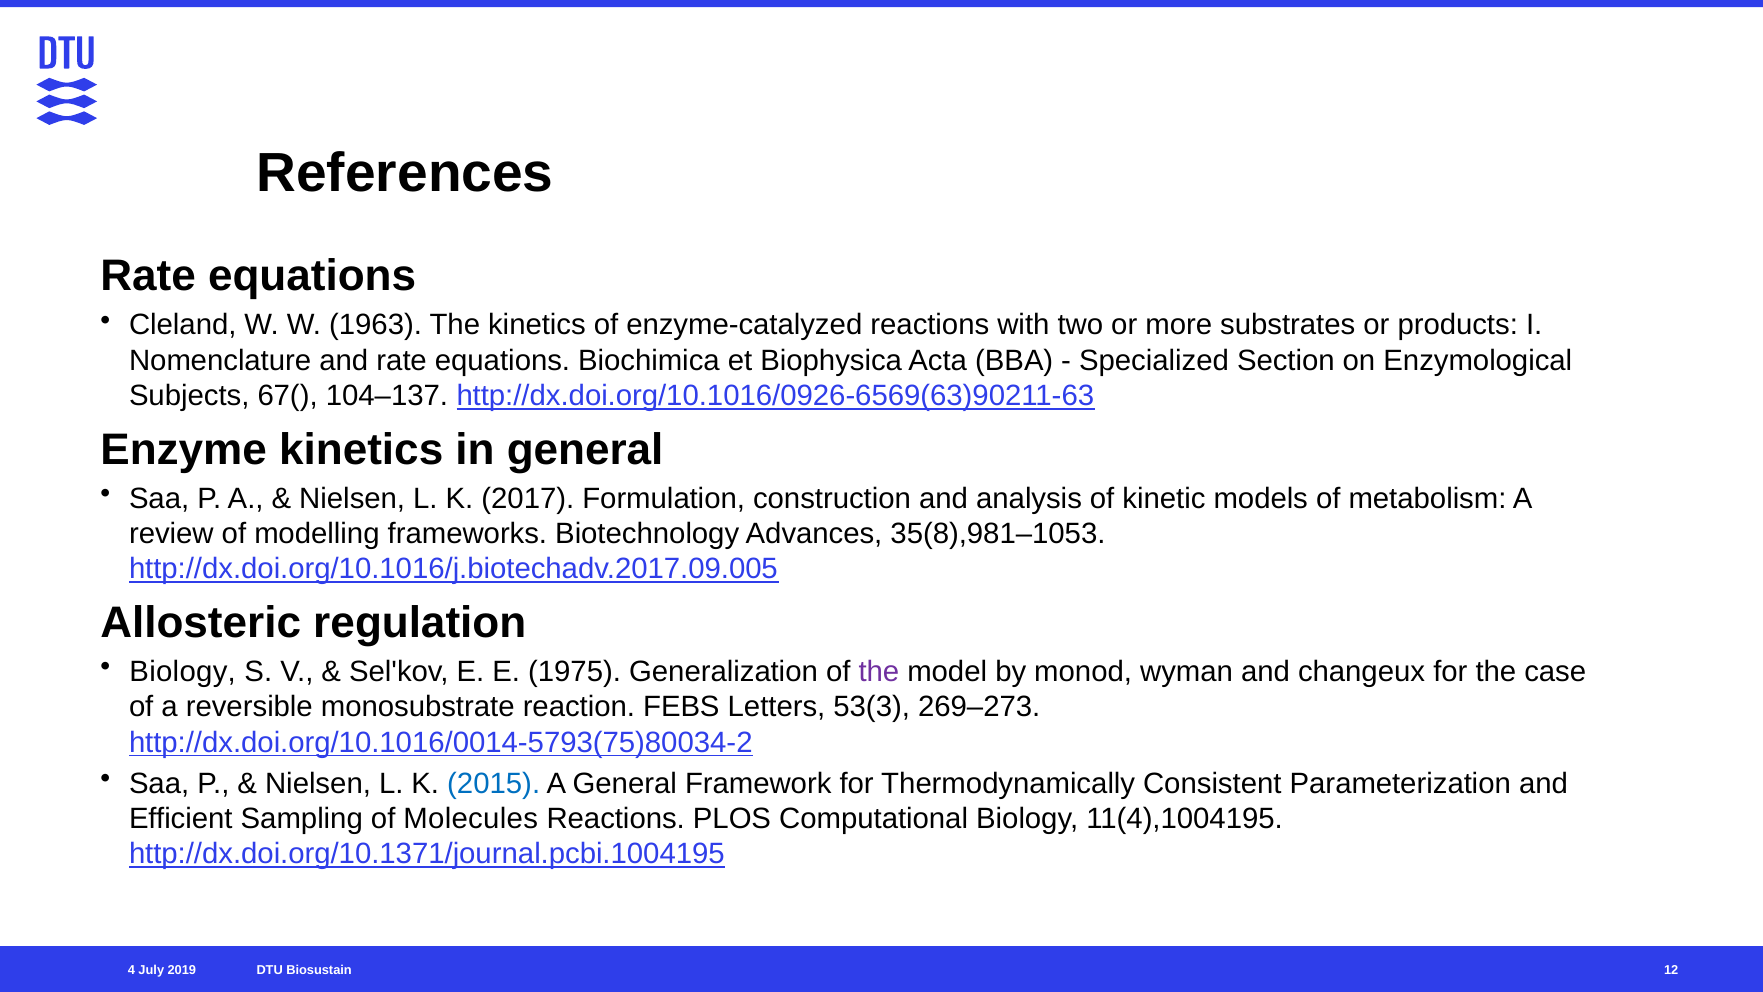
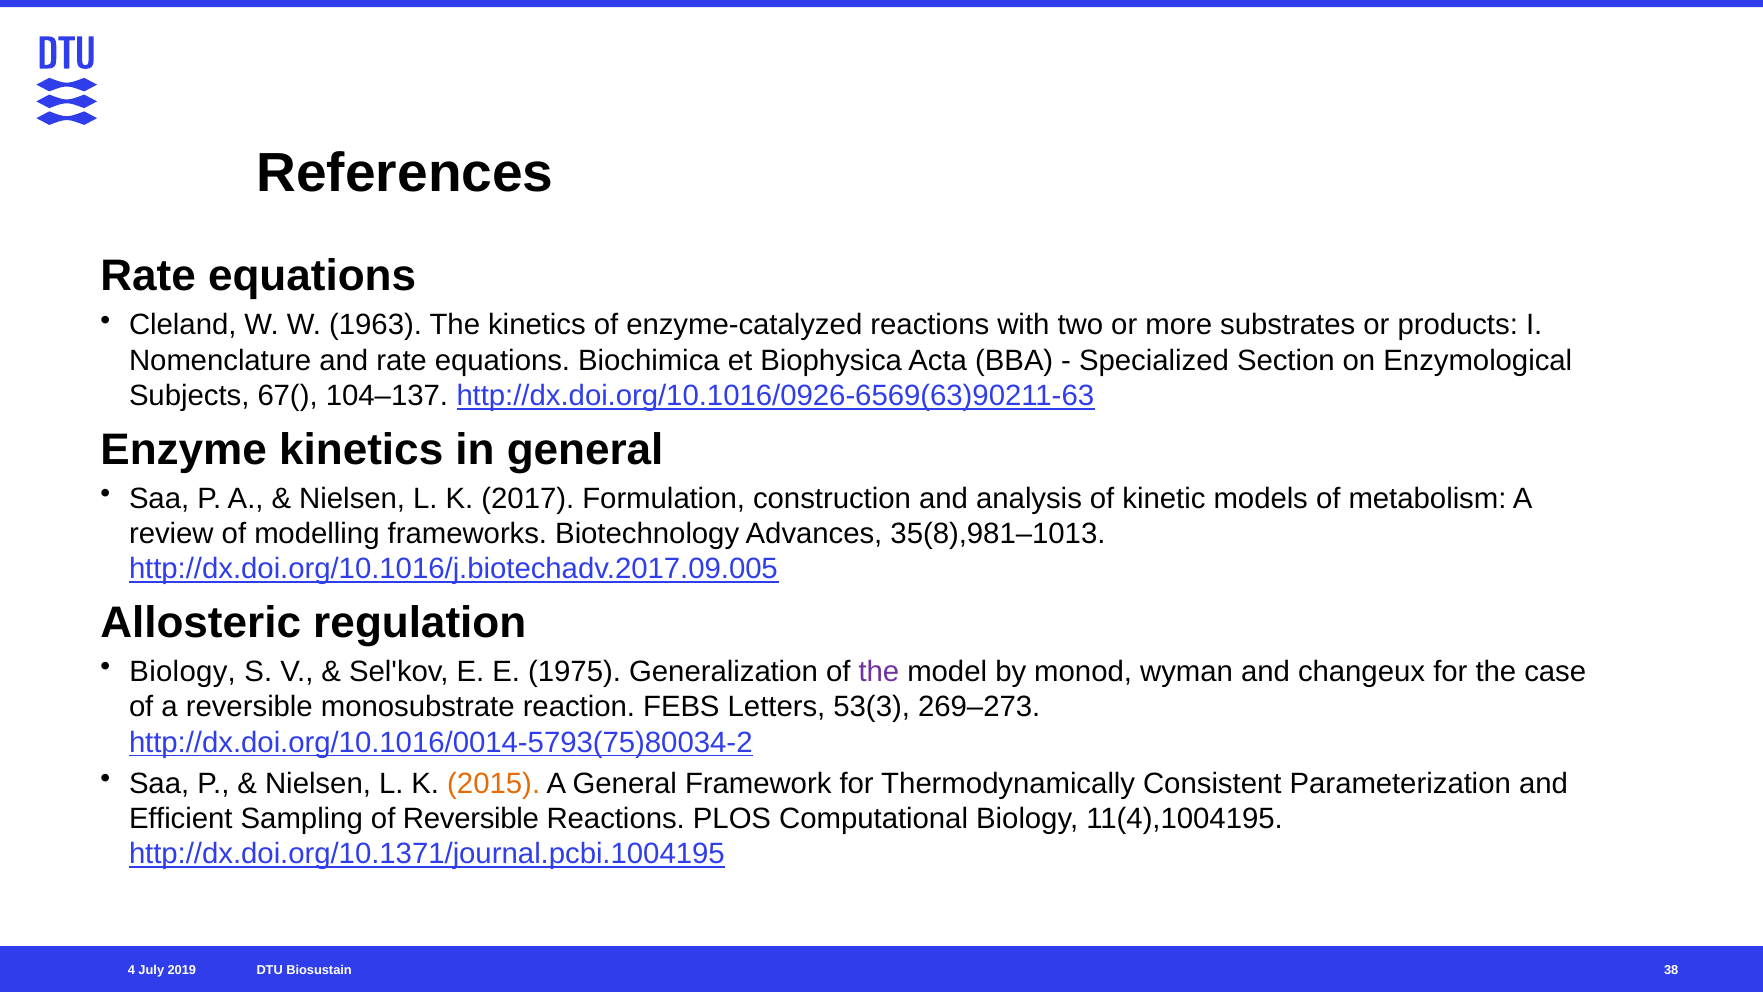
35(8),981–1053: 35(8),981–1053 -> 35(8),981–1013
2015 colour: blue -> orange
of Molecules: Molecules -> Reversible
12: 12 -> 38
